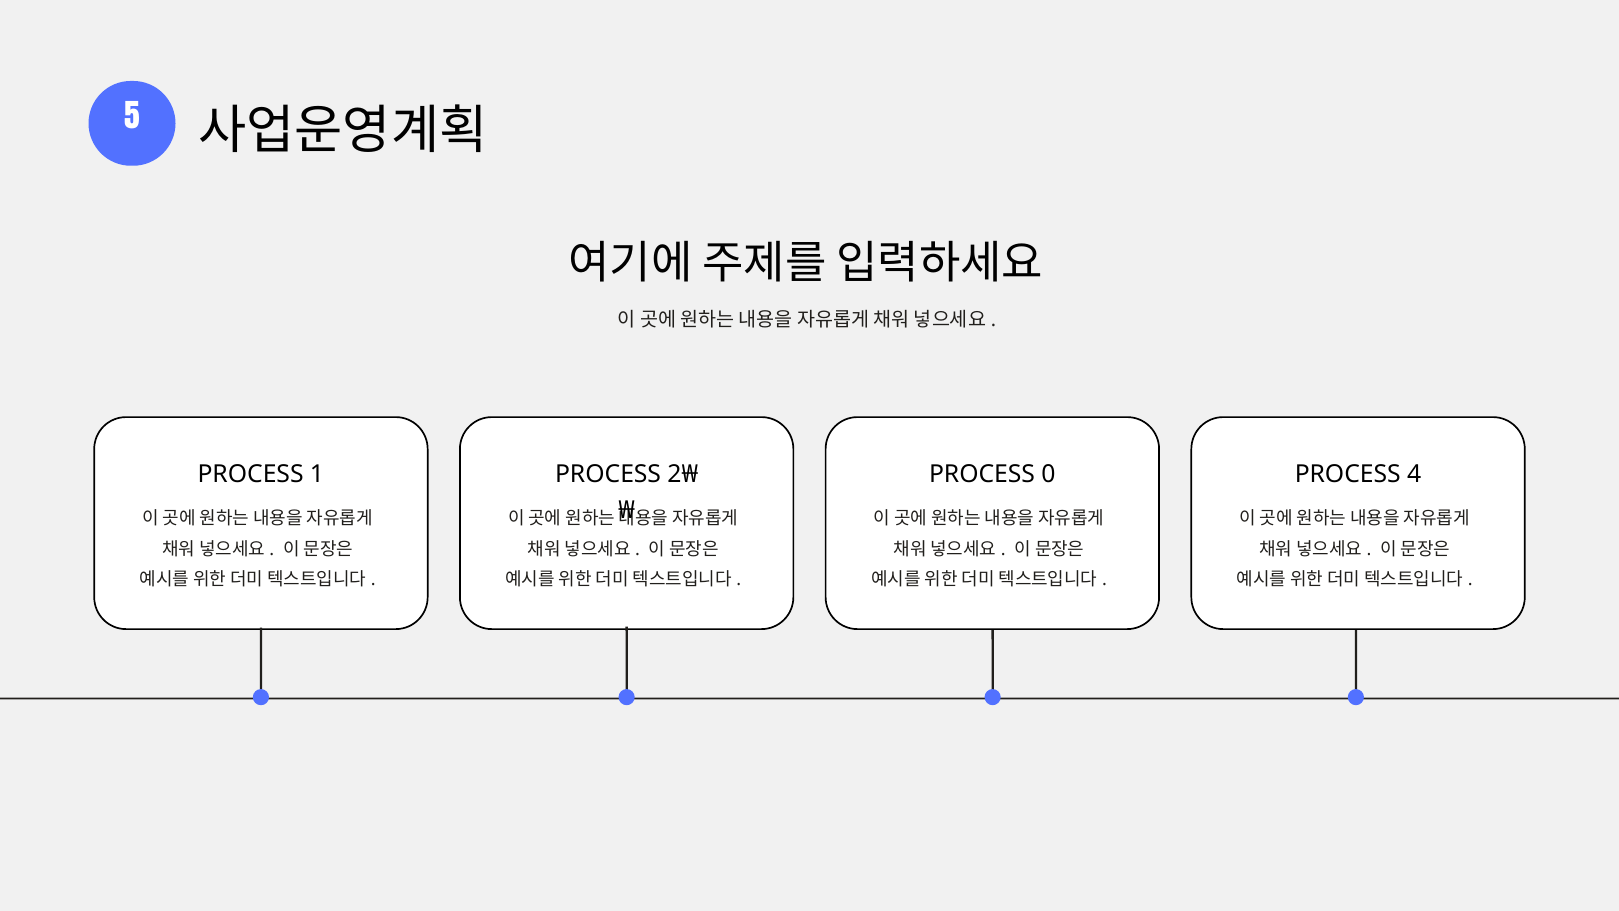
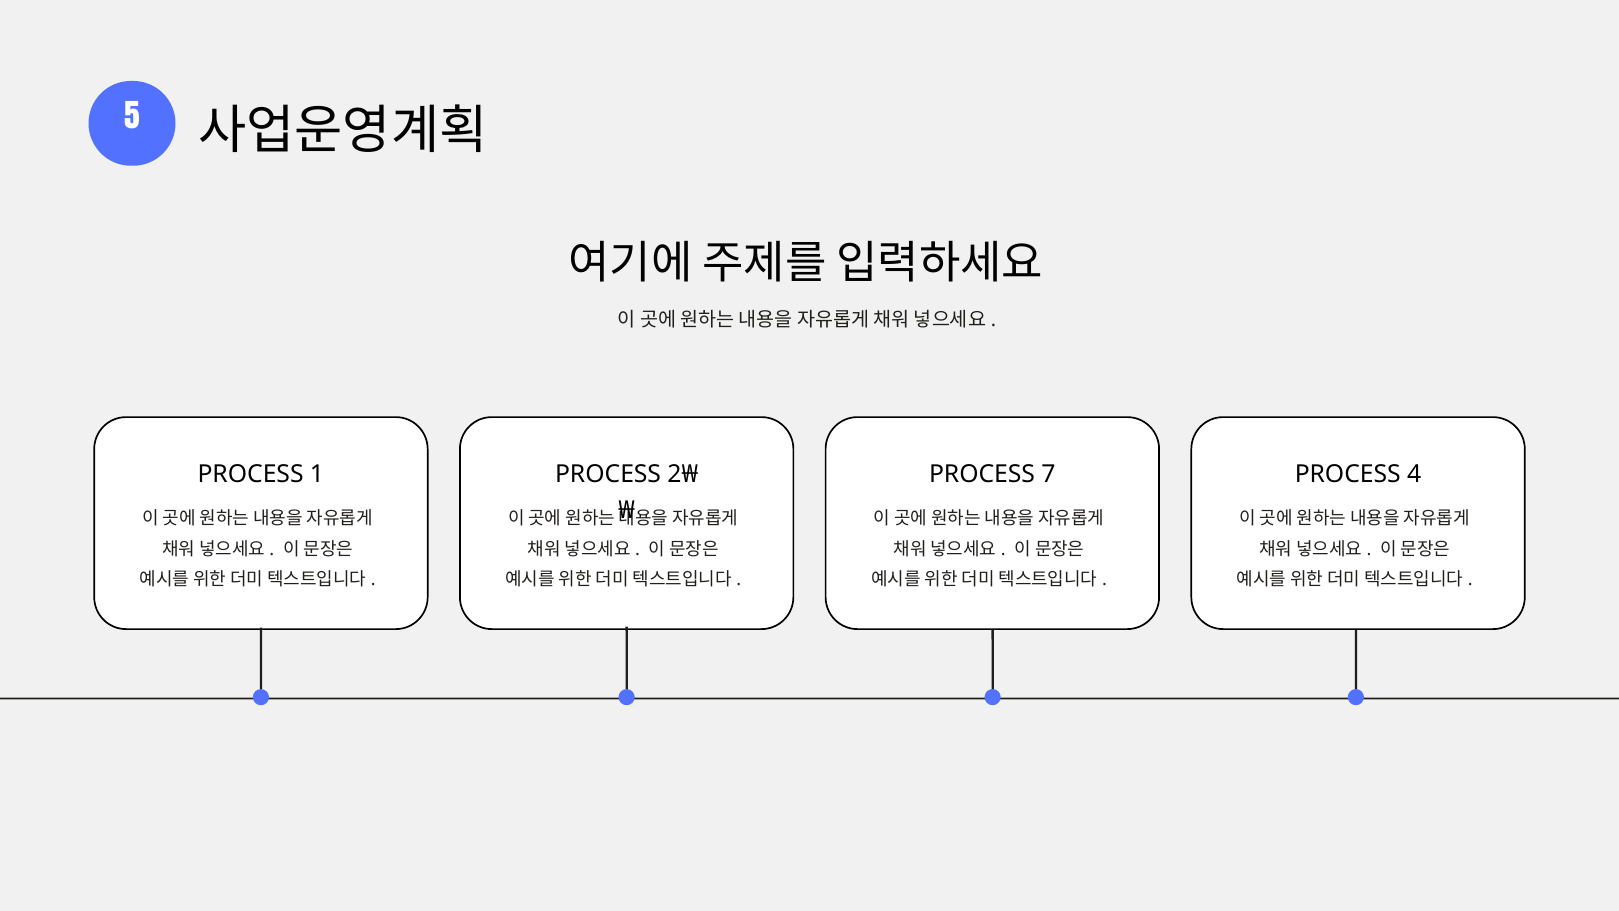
0: 0 -> 7
